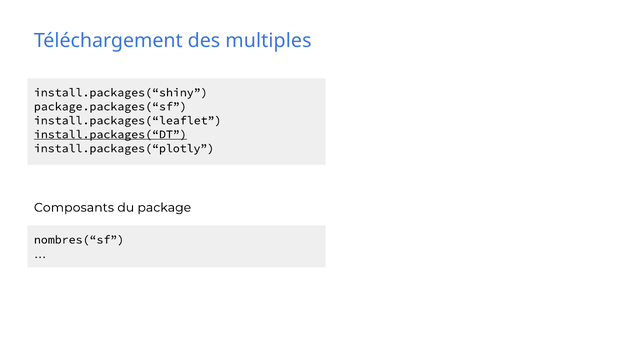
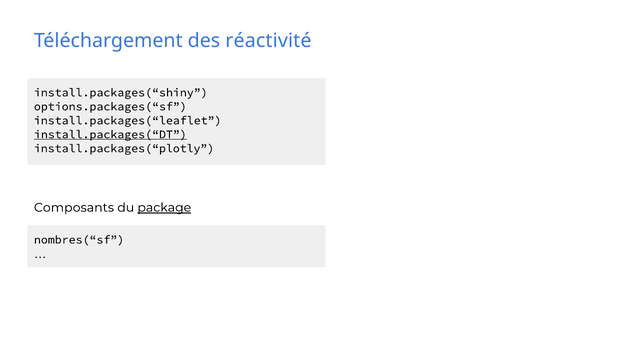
multiples: multiples -> réactivité
package.packages(“sf: package.packages(“sf -> options.packages(“sf
package underline: none -> present
